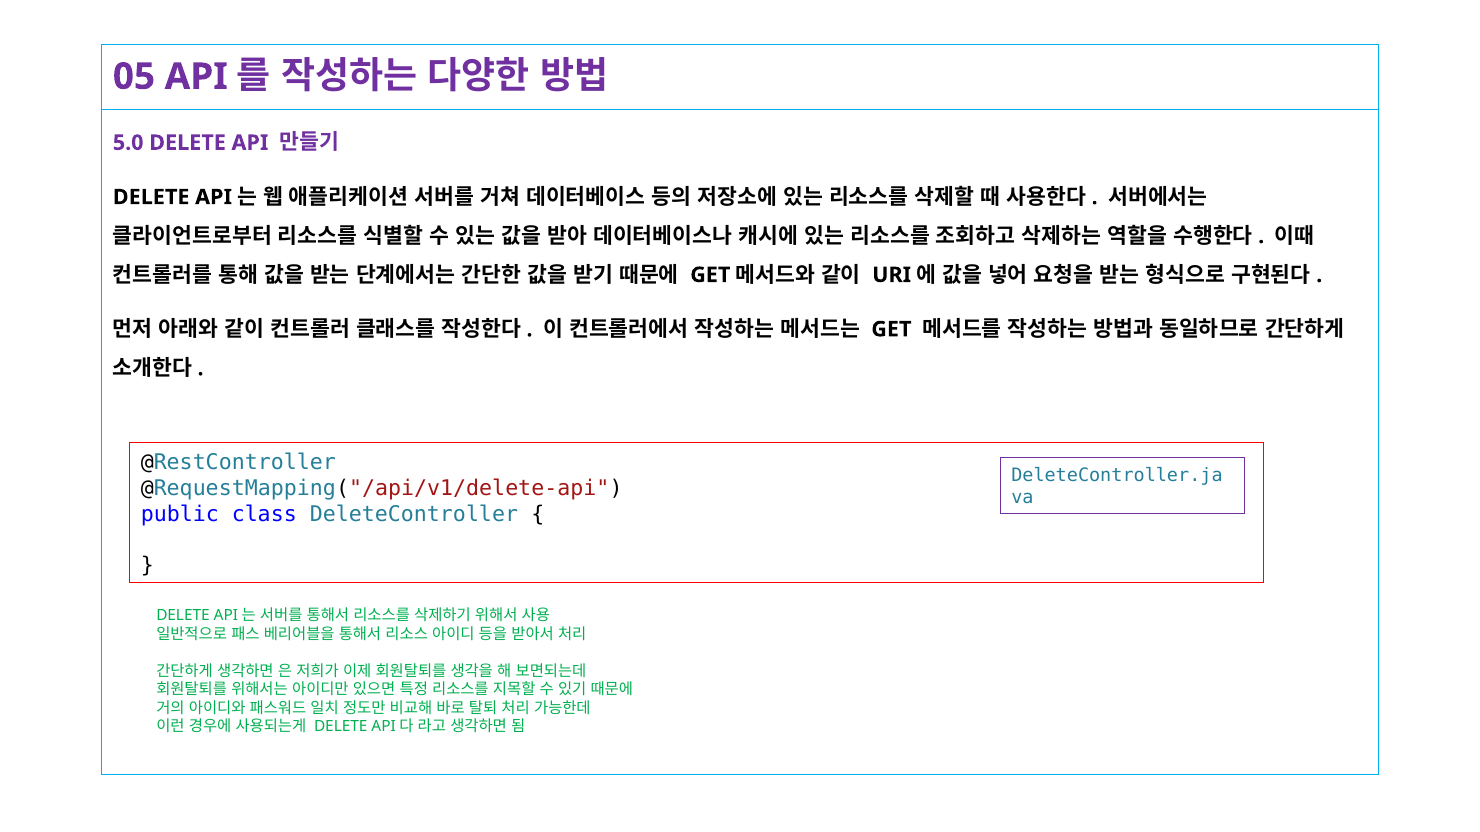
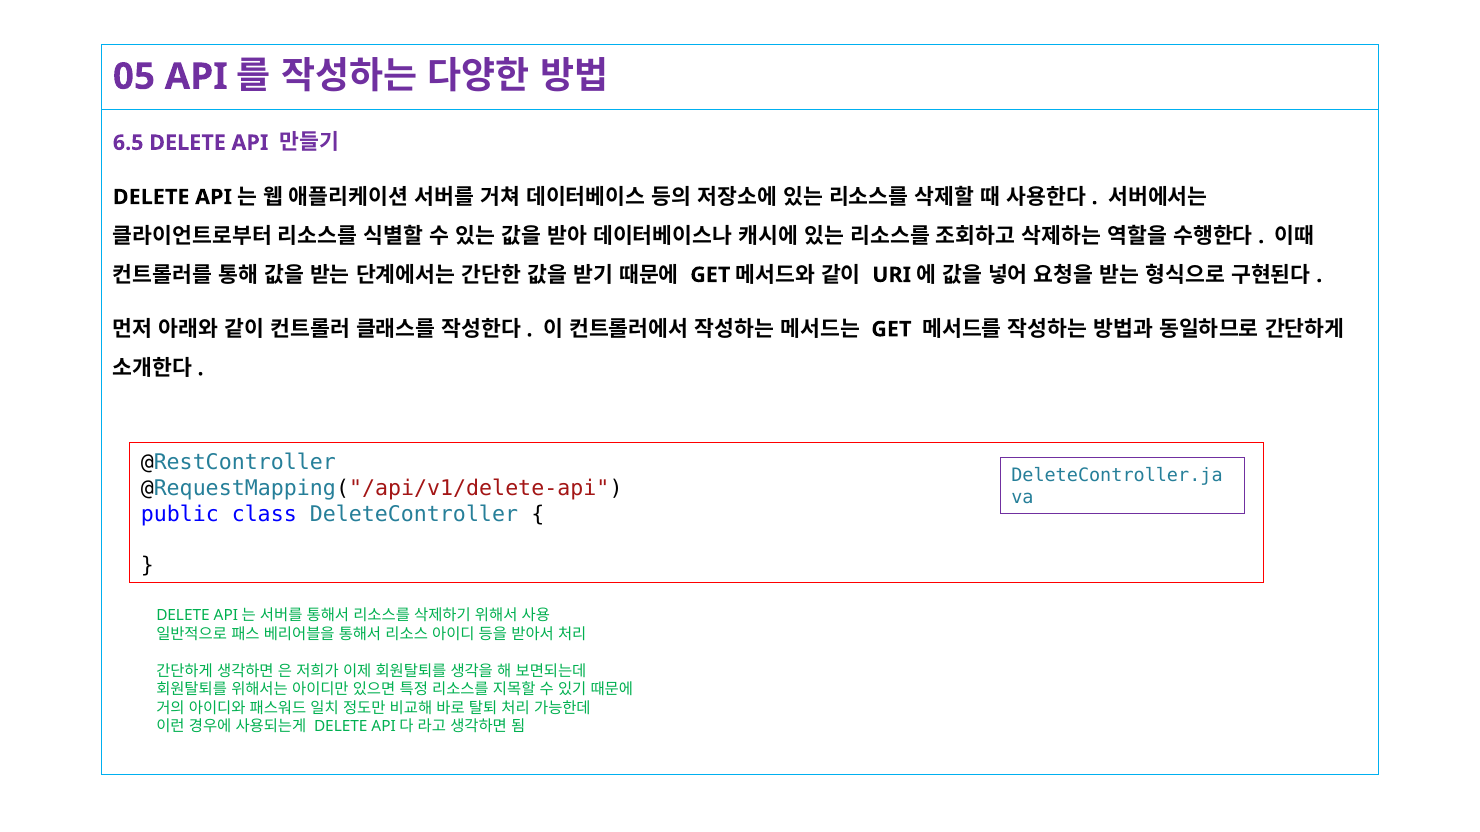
5.0: 5.0 -> 6.5
